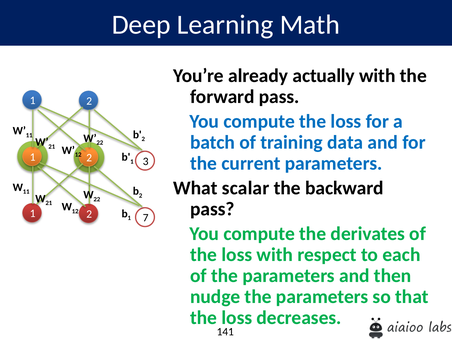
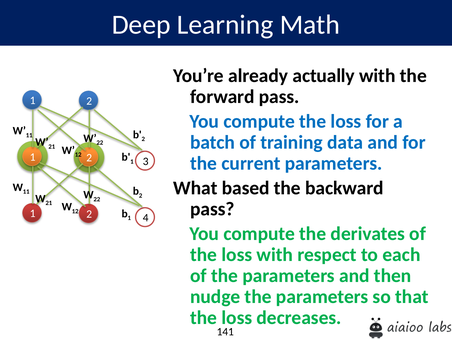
scalar: scalar -> based
7: 7 -> 4
